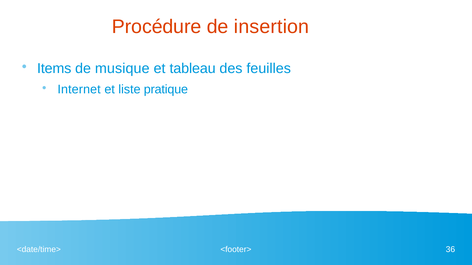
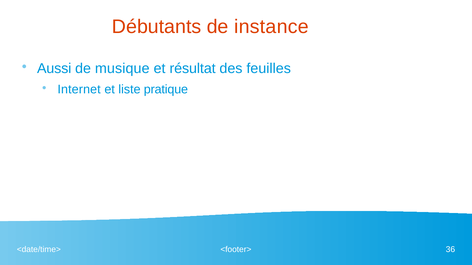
Procédure: Procédure -> Débutants
insertion: insertion -> instance
Items: Items -> Aussi
tableau: tableau -> résultat
